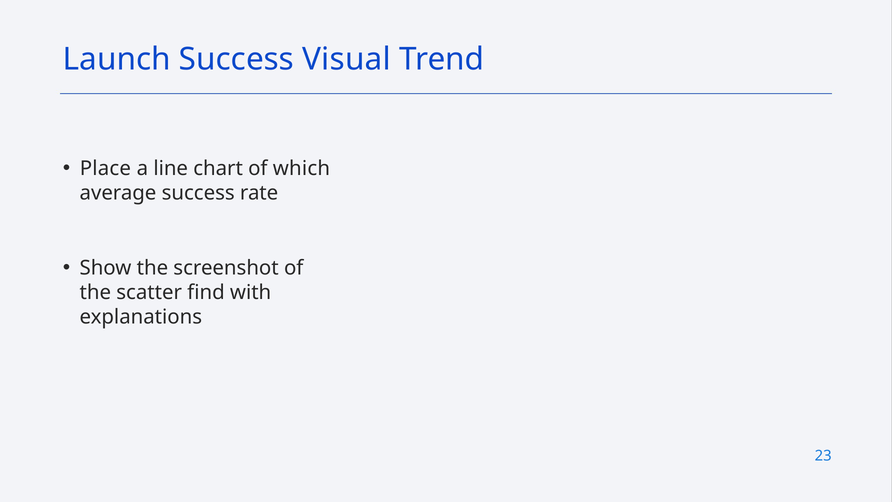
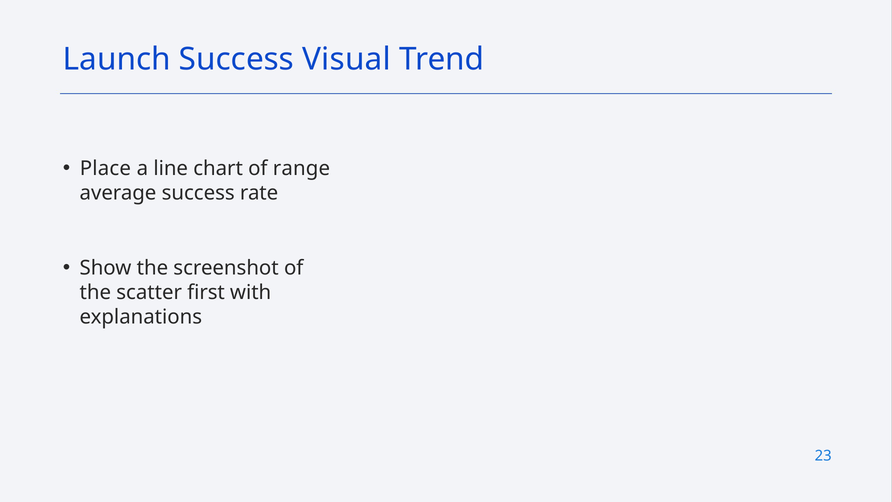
which: which -> range
find: find -> first
